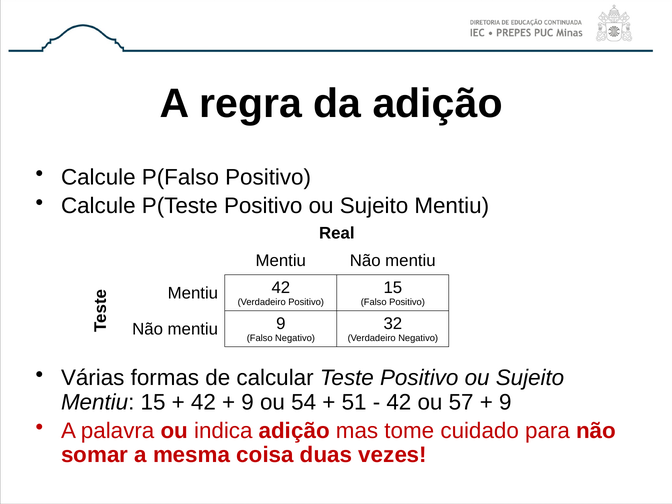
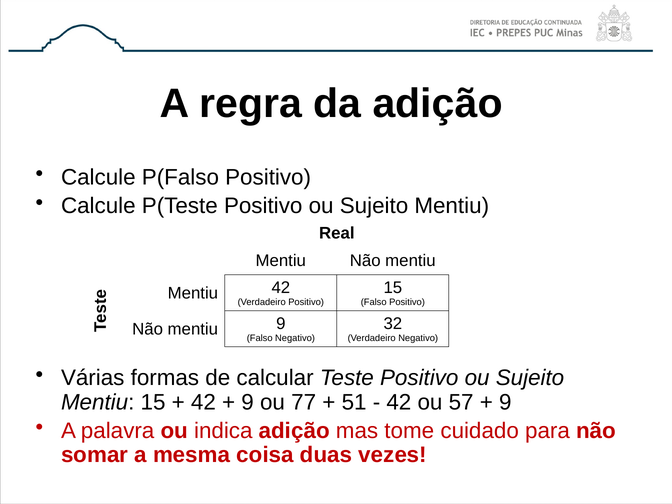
54: 54 -> 77
